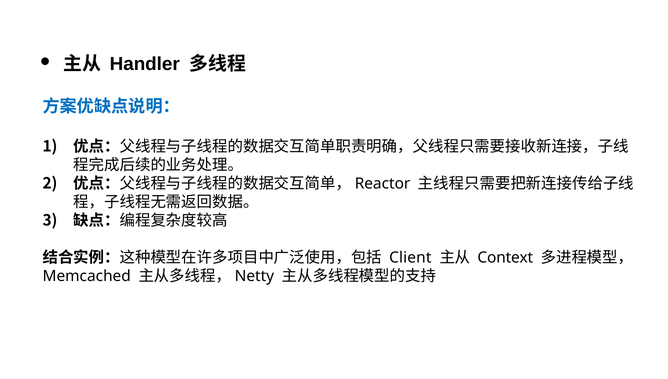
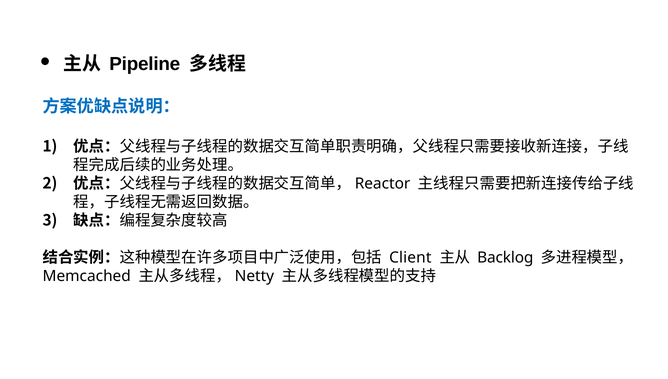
Handler: Handler -> Pipeline
Context: Context -> Backlog
